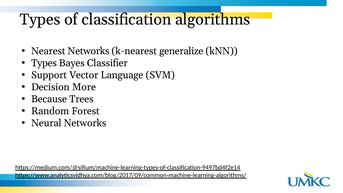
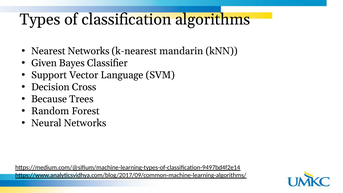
generalize: generalize -> mandarin
Types at (44, 63): Types -> Given
More: More -> Cross
